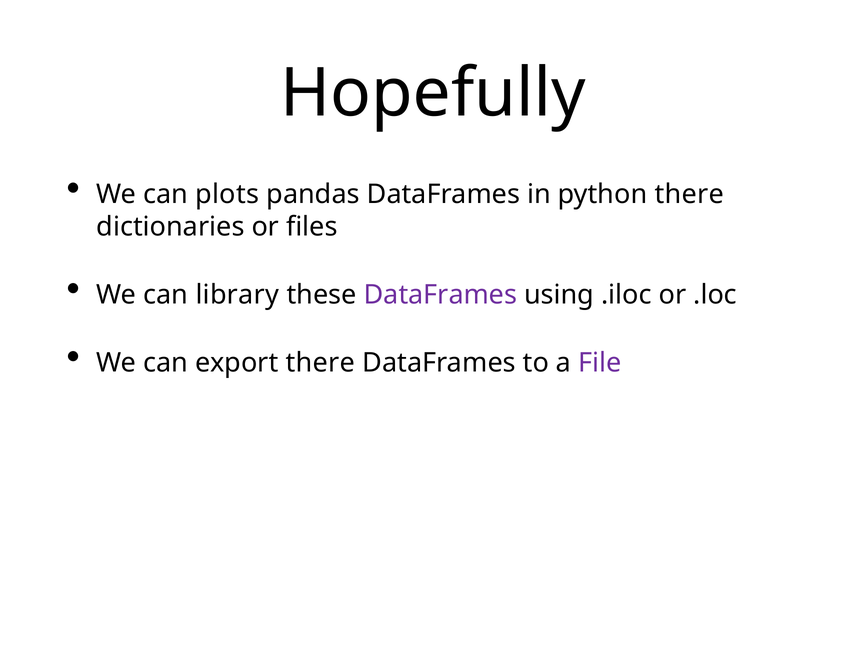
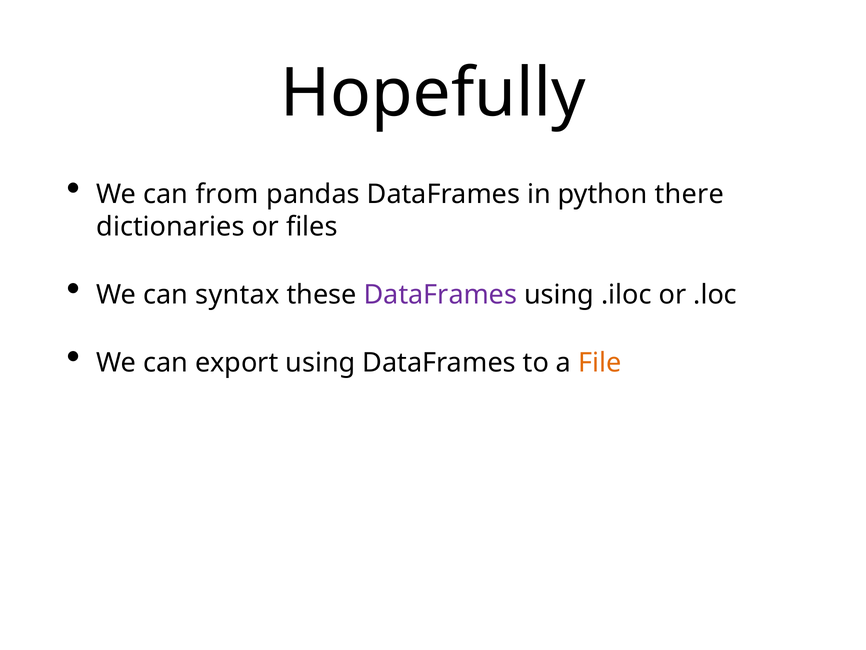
plots: plots -> from
library: library -> syntax
export there: there -> using
File colour: purple -> orange
